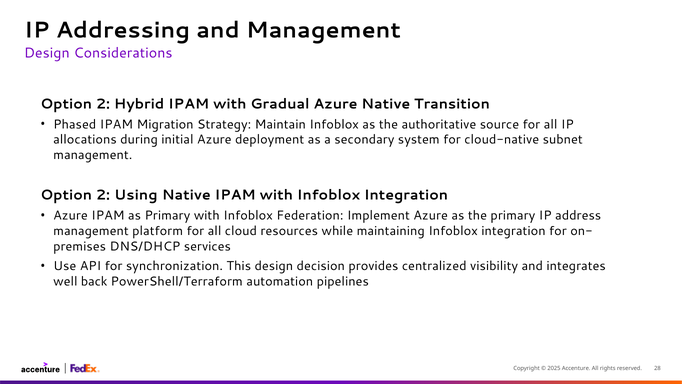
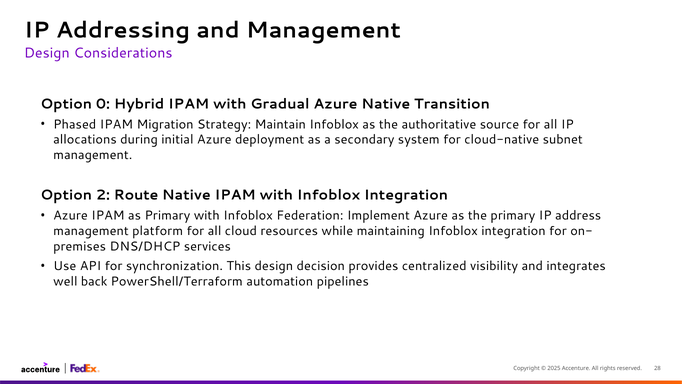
2 at (103, 104): 2 -> 0
Using: Using -> Route
